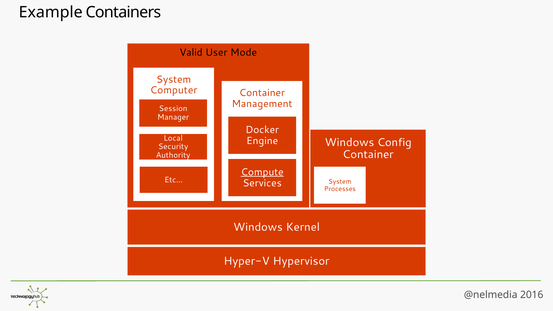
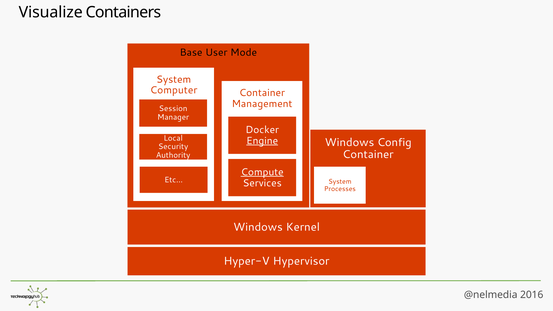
Example: Example -> Visualize
Valid: Valid -> Base
Engine underline: none -> present
